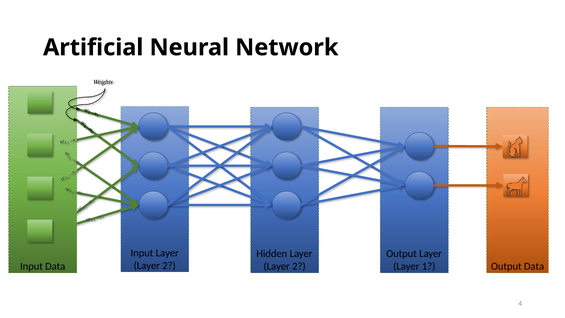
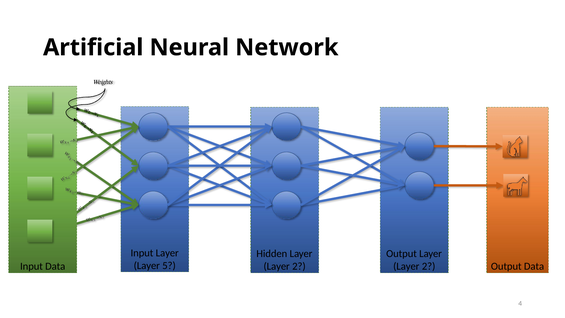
2 at (169, 265): 2 -> 5
1 at (429, 266): 1 -> 2
